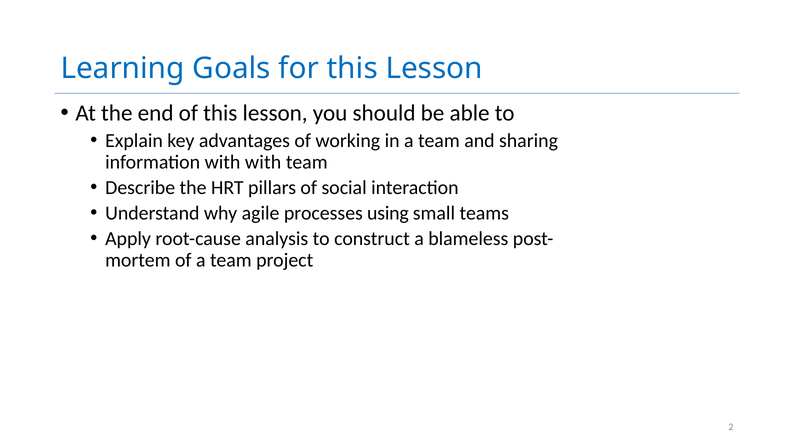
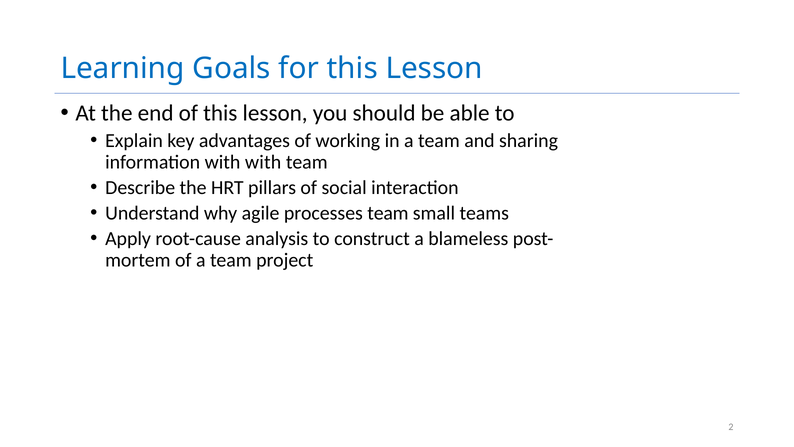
processes using: using -> team
